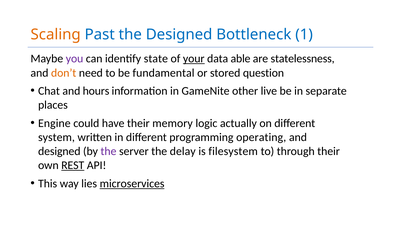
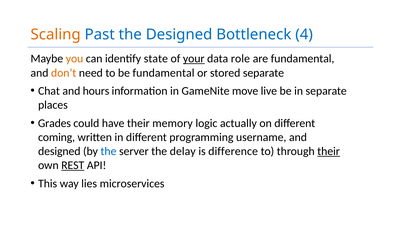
1: 1 -> 4
you colour: purple -> orange
able: able -> role
are statelessness: statelessness -> fundamental
stored question: question -> separate
other: other -> move
Engine: Engine -> Grades
system: system -> coming
operating: operating -> username
the at (109, 151) colour: purple -> blue
filesystem: filesystem -> difference
their at (329, 151) underline: none -> present
microservices underline: present -> none
